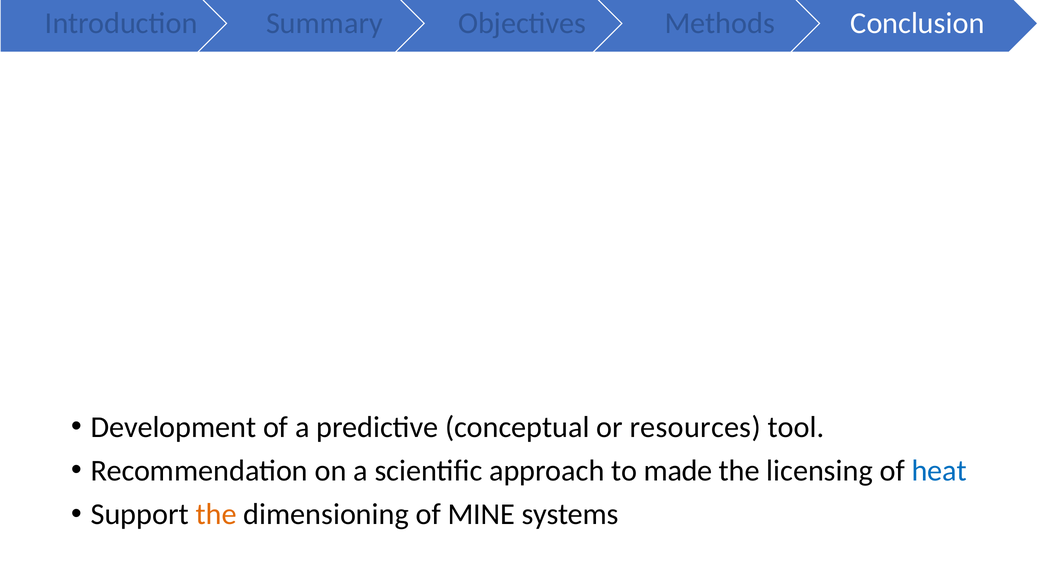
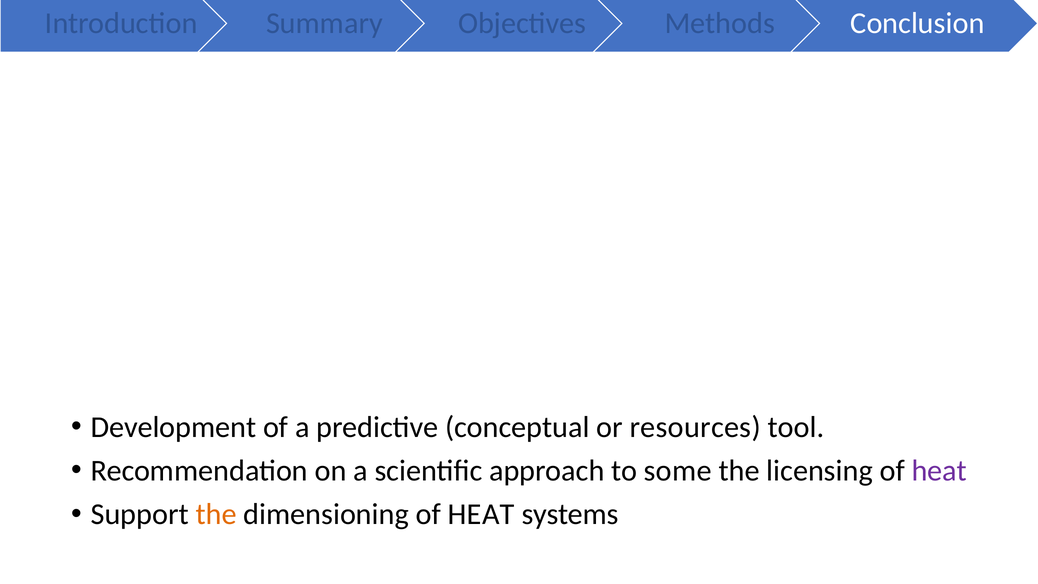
made: made -> some
heat at (939, 471) colour: blue -> purple
dimensioning of MINE: MINE -> HEAT
